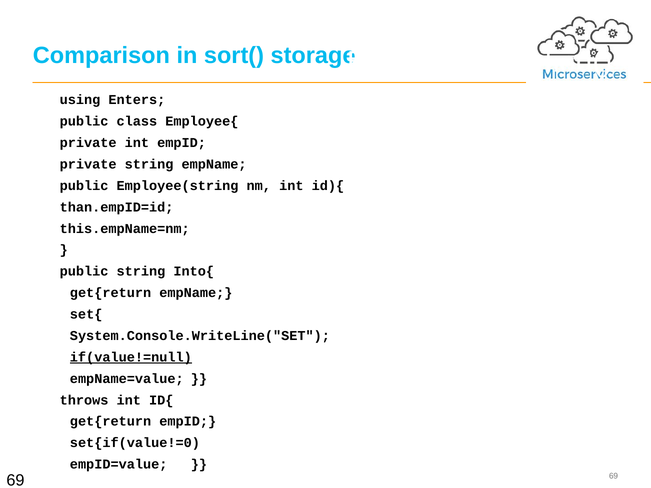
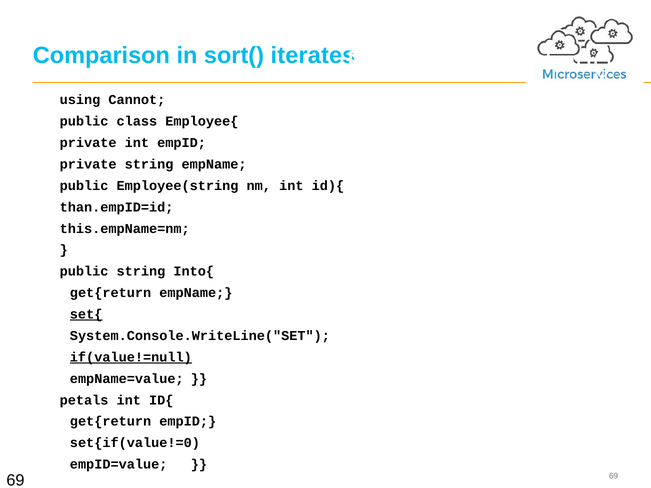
storage: storage -> iterates
Enters: Enters -> Cannot
set{ underline: none -> present
throws: throws -> petals
